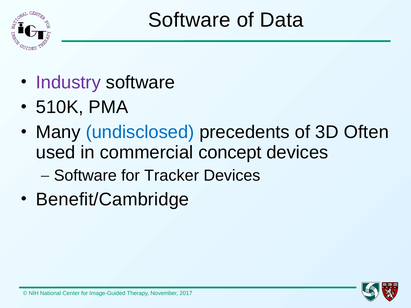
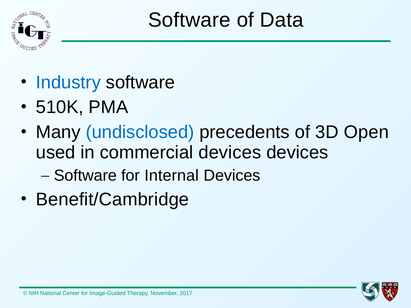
Industry colour: purple -> blue
Often: Often -> Open
commercial concept: concept -> devices
Tracker: Tracker -> Internal
